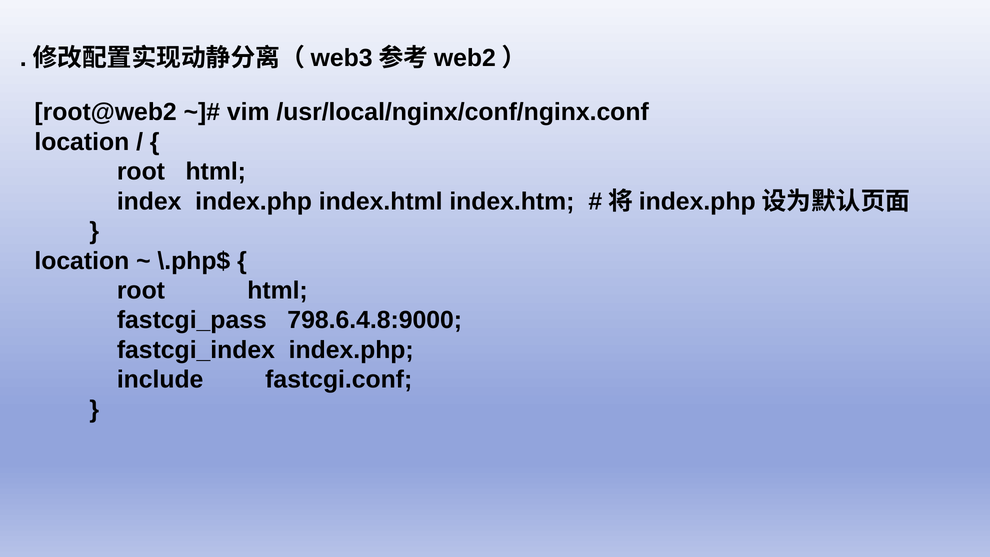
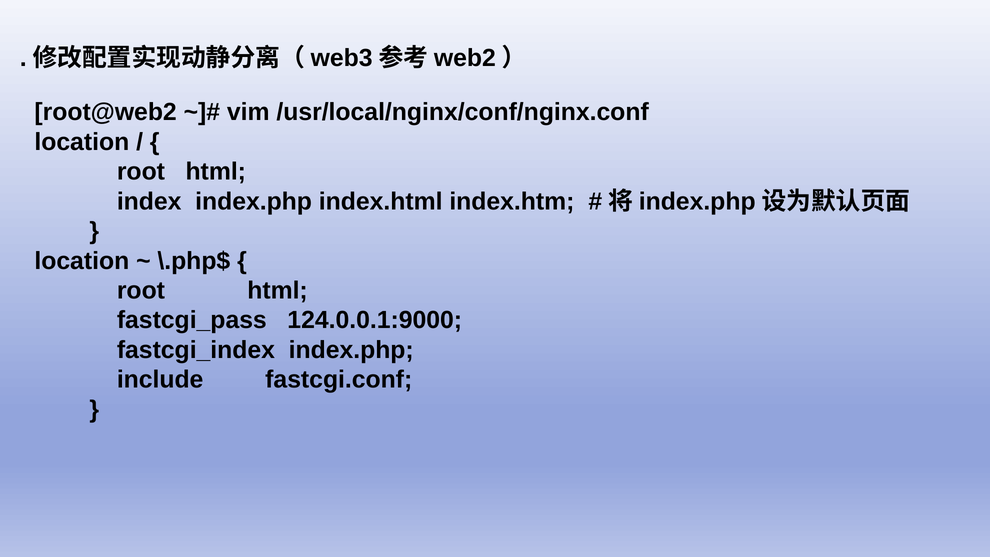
798.6.4.8:9000: 798.6.4.8:9000 -> 124.0.0.1:9000
